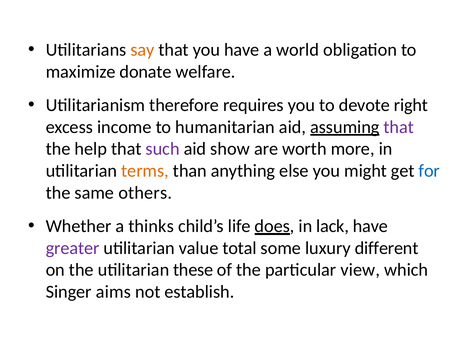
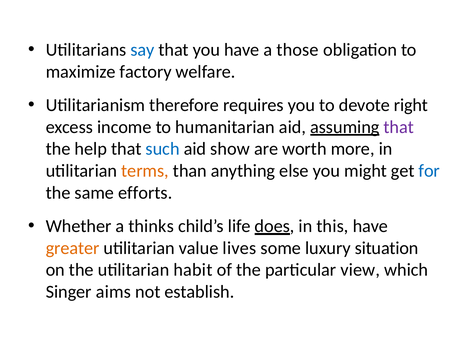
say colour: orange -> blue
world: world -> those
donate: donate -> factory
such colour: purple -> blue
others: others -> efforts
lack: lack -> this
greater colour: purple -> orange
total: total -> lives
different: different -> situation
these: these -> habit
